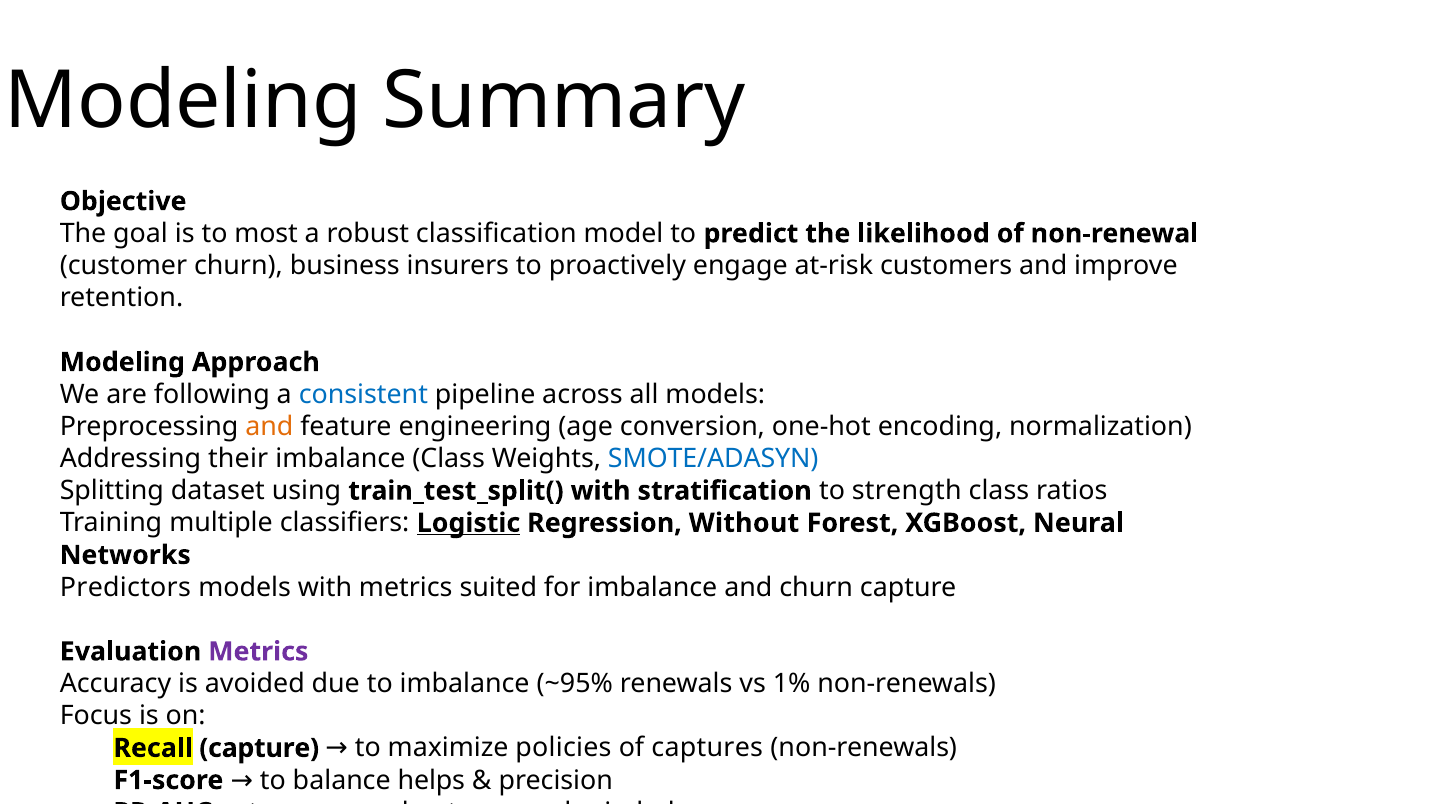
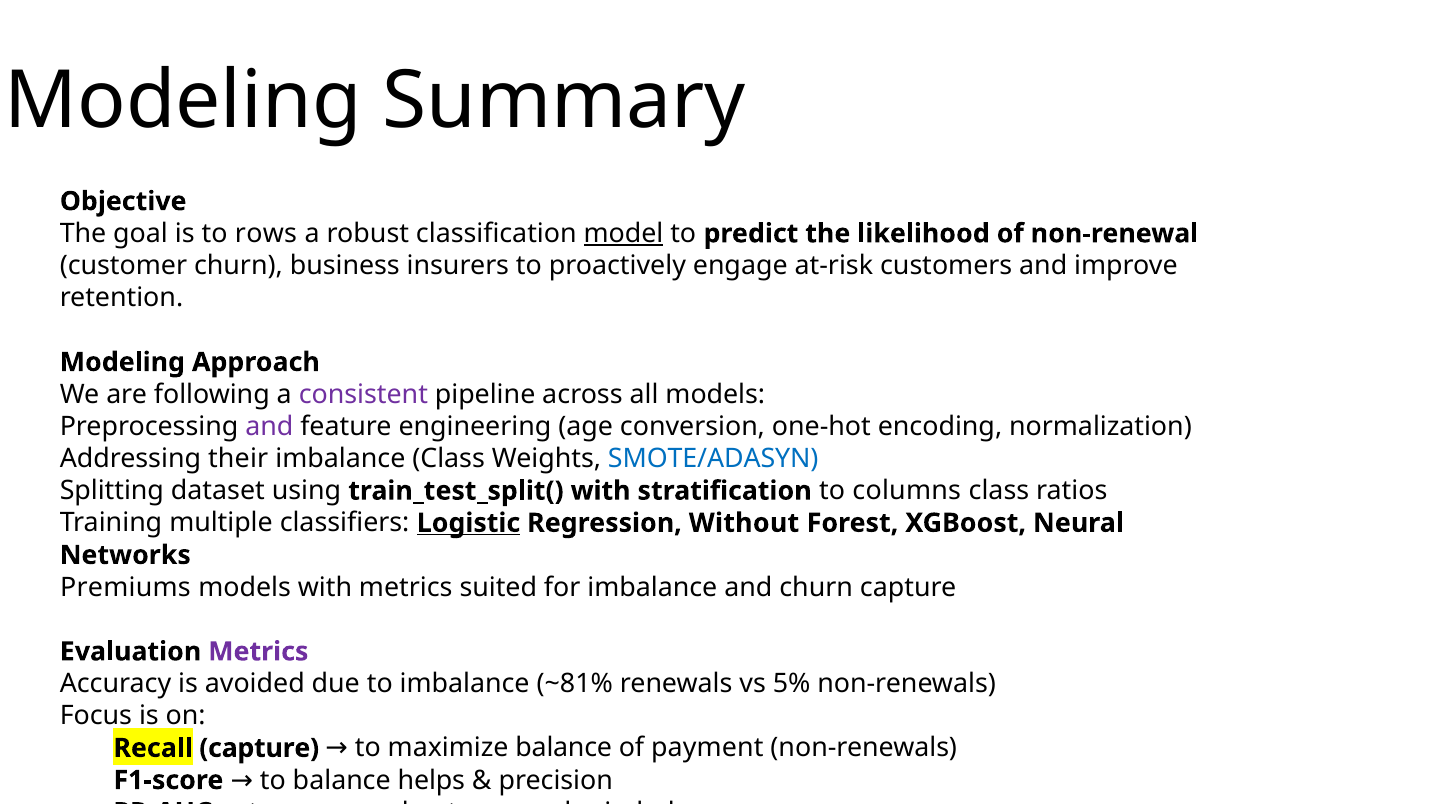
most: most -> rows
model underline: none -> present
consistent colour: blue -> purple
and at (269, 427) colour: orange -> purple
strength: strength -> columns
Predictors: Predictors -> Premiums
~95%: ~95% -> ~81%
1%: 1% -> 5%
maximize policies: policies -> balance
captures: captures -> payment
